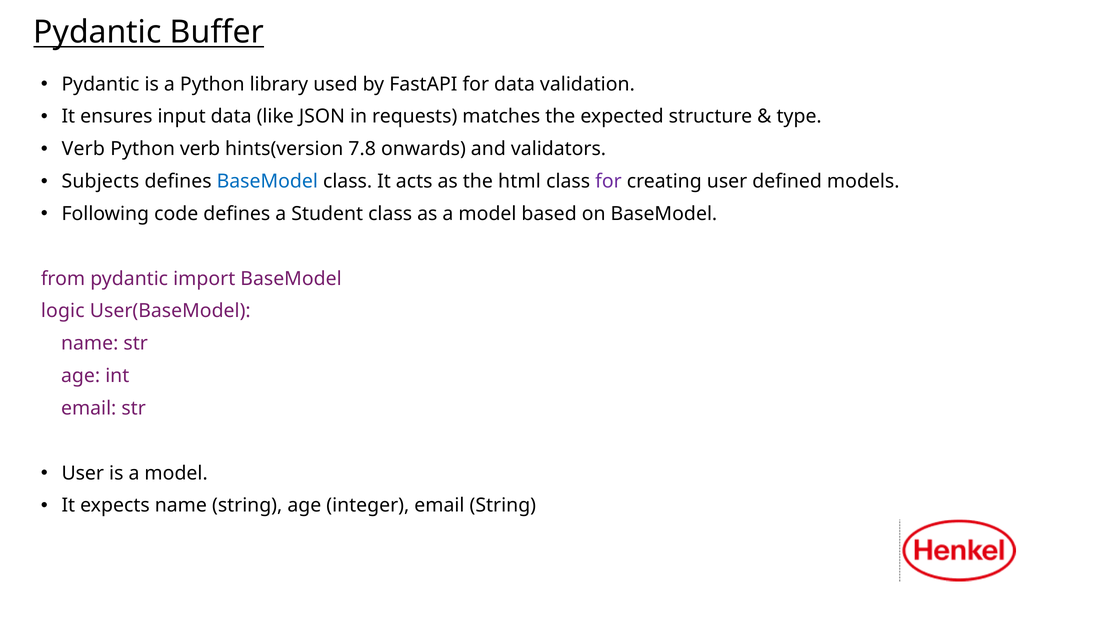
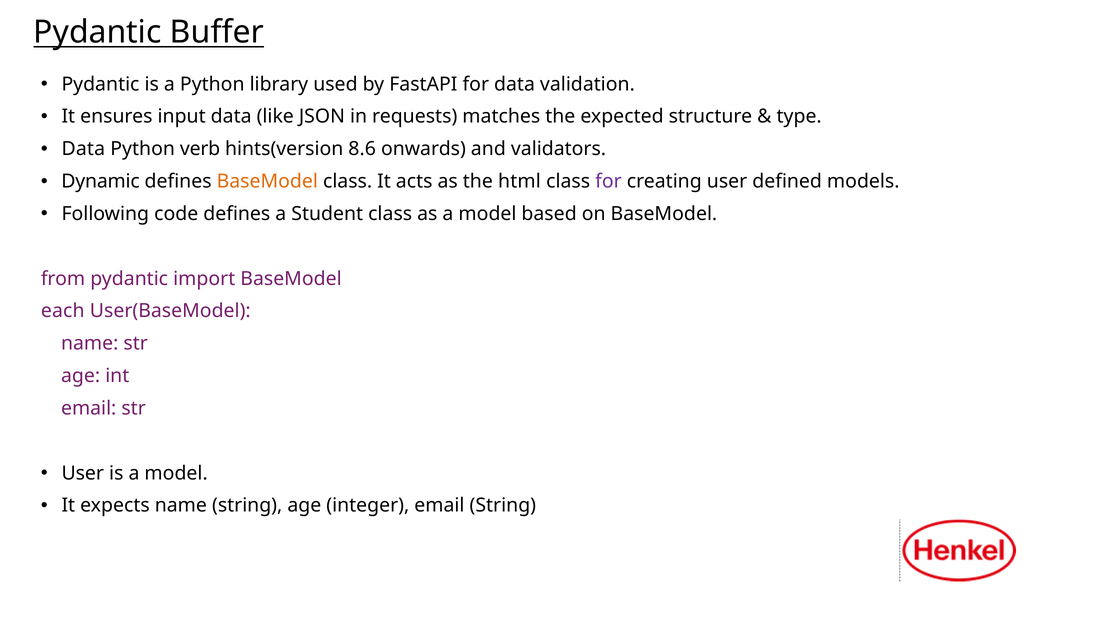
Verb at (83, 149): Verb -> Data
7.8: 7.8 -> 8.6
Subjects: Subjects -> Dynamic
BaseModel at (267, 182) colour: blue -> orange
logic: logic -> each
